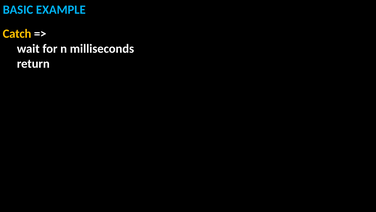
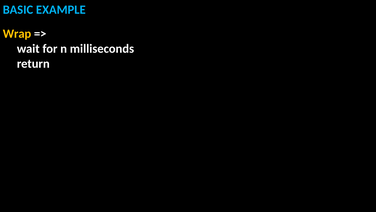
Catch: Catch -> Wrap
